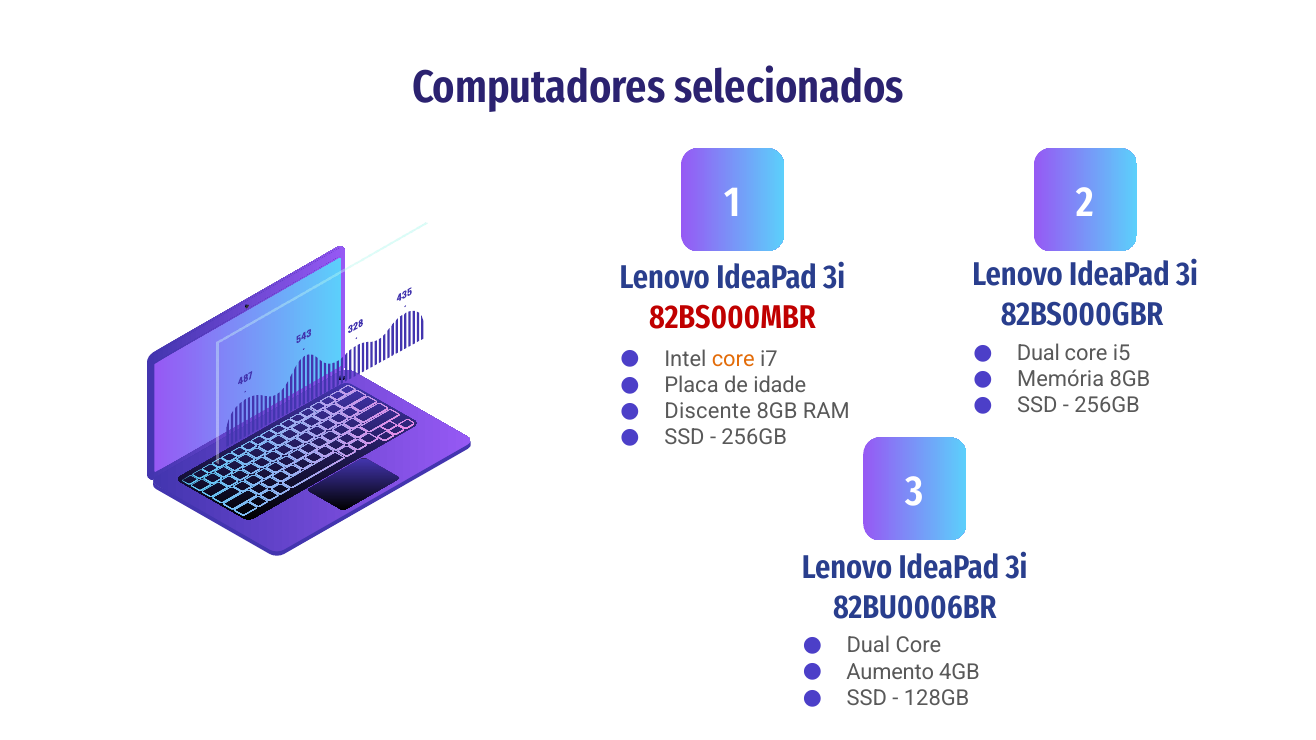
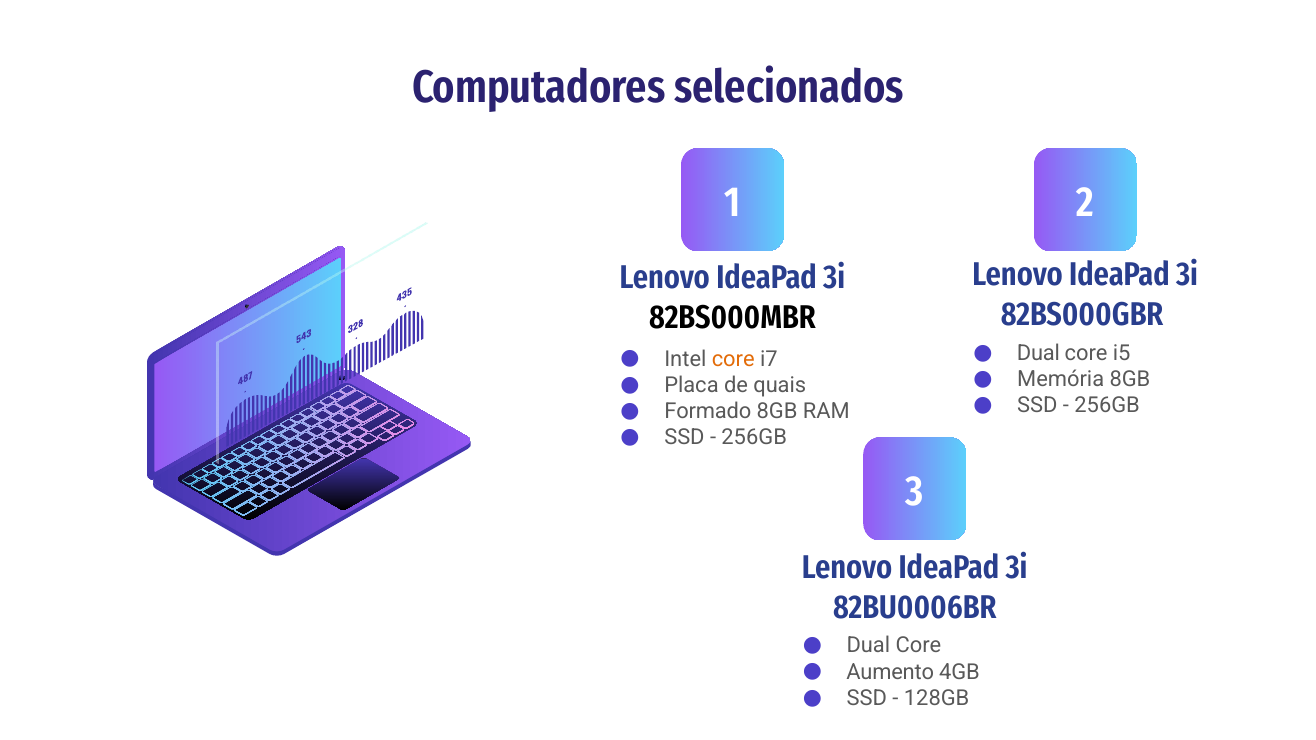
82BS000MBR colour: red -> black
idade: idade -> quais
Discente: Discente -> Formado
